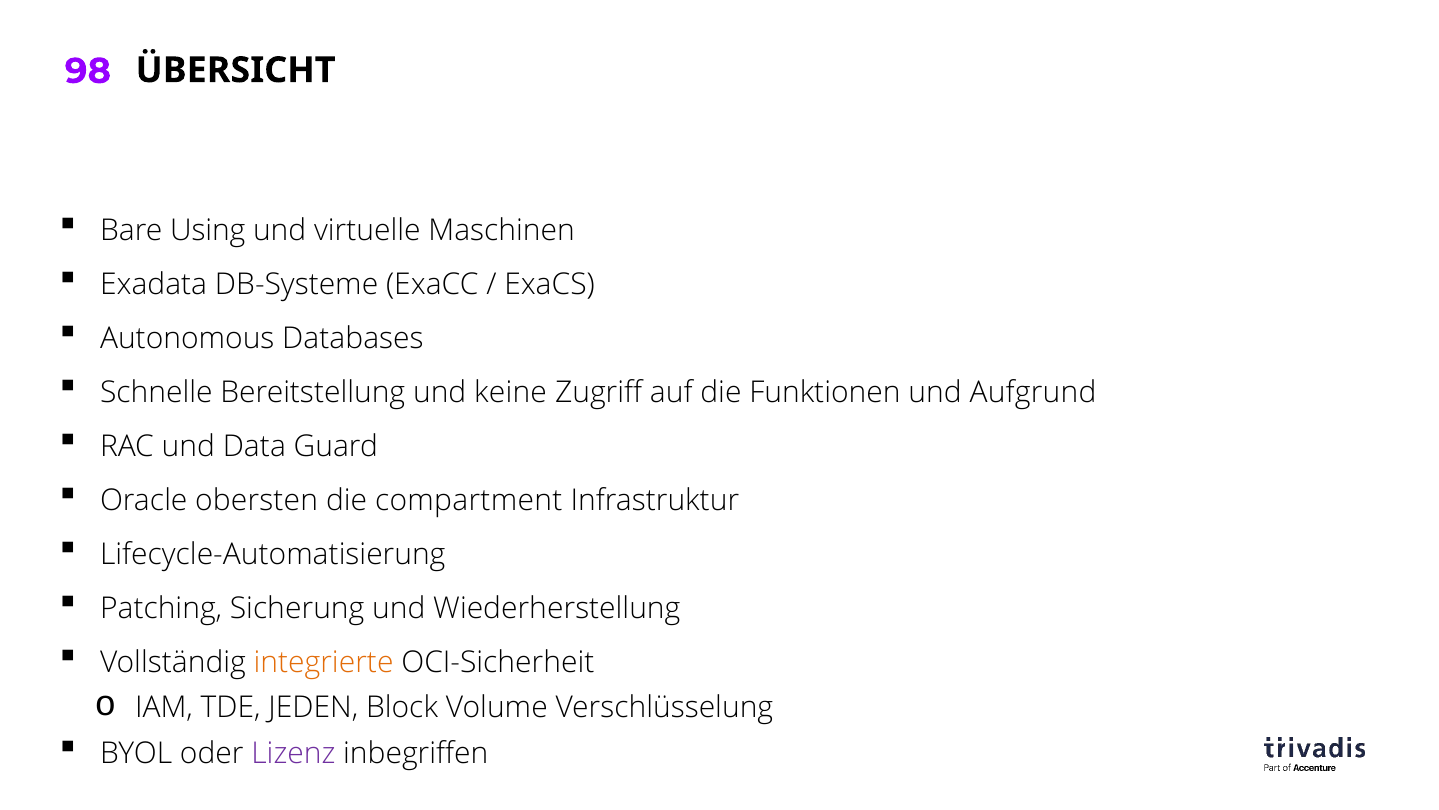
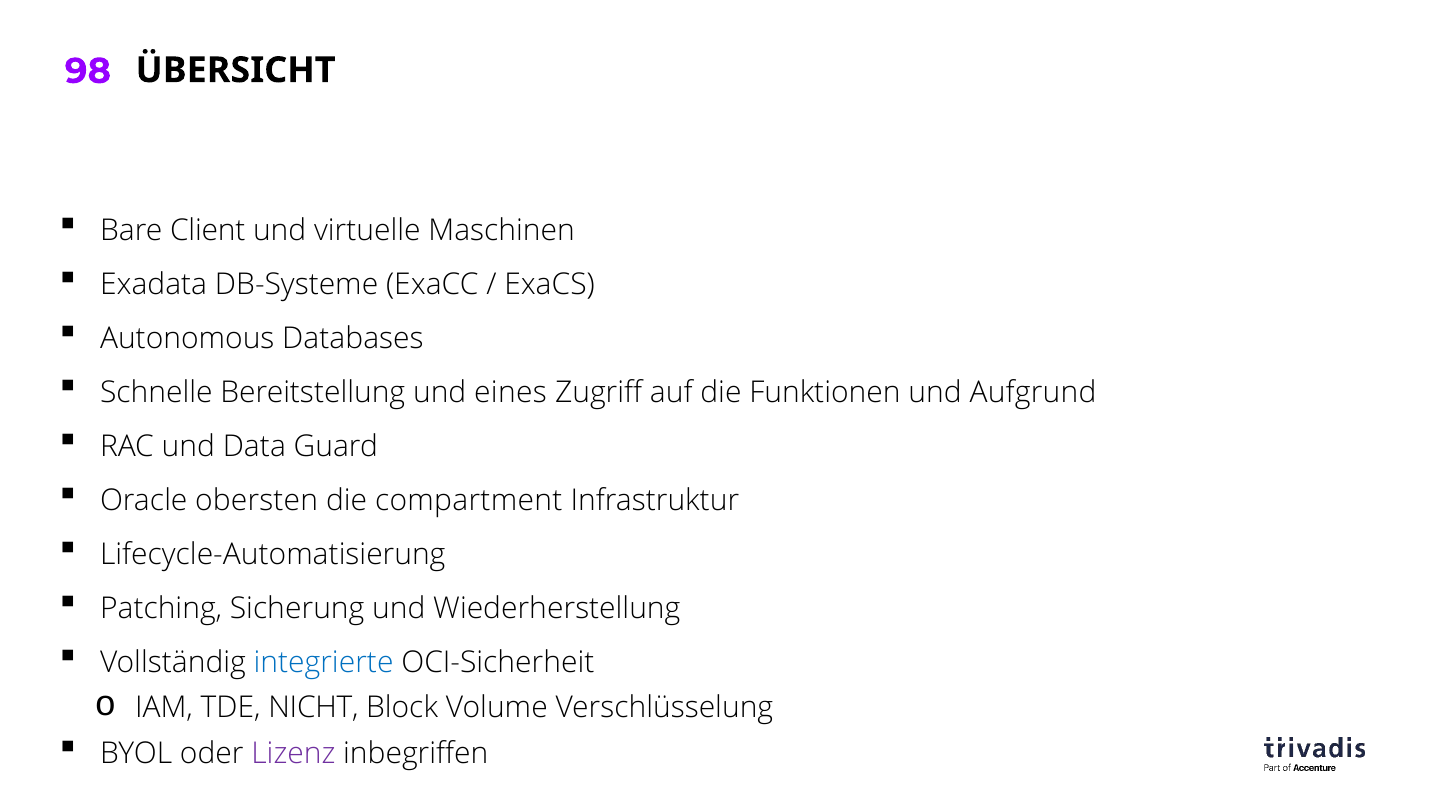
Using: Using -> Client
keine: keine -> eines
integrierte colour: orange -> blue
JEDEN: JEDEN -> NICHT
